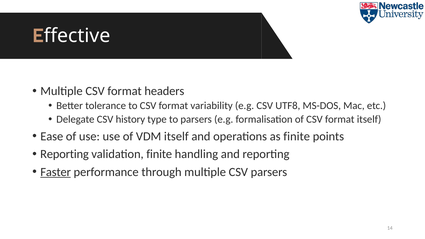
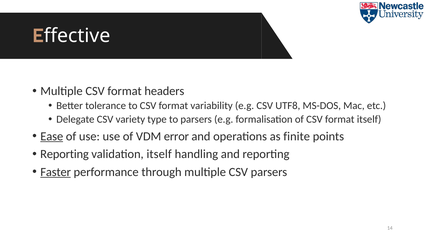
history: history -> variety
Ease underline: none -> present
VDM itself: itself -> error
validation finite: finite -> itself
